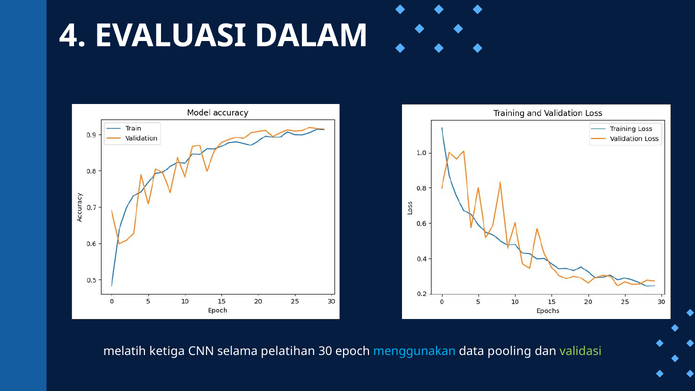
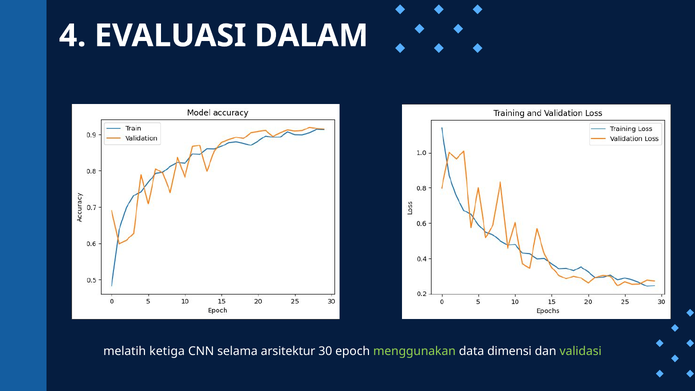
pelatihan: pelatihan -> arsitektur
menggunakan colour: light blue -> light green
pooling: pooling -> dimensi
